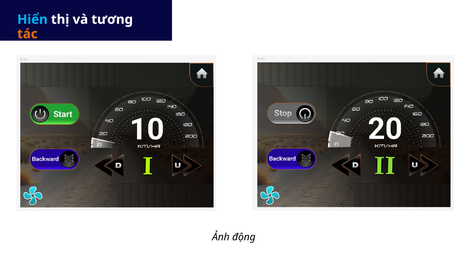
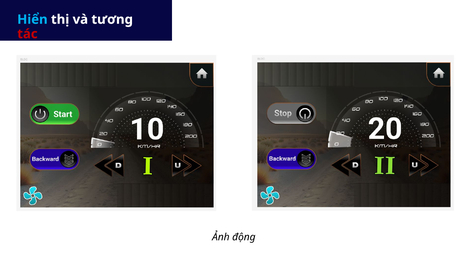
tác colour: orange -> red
